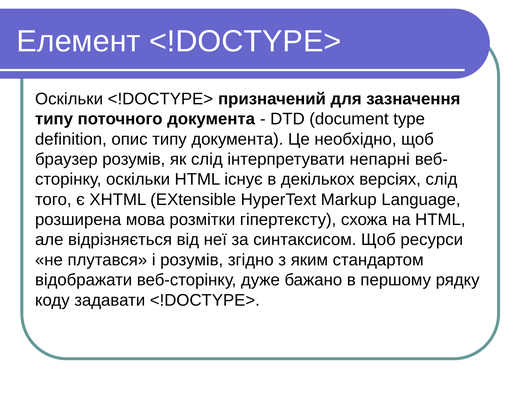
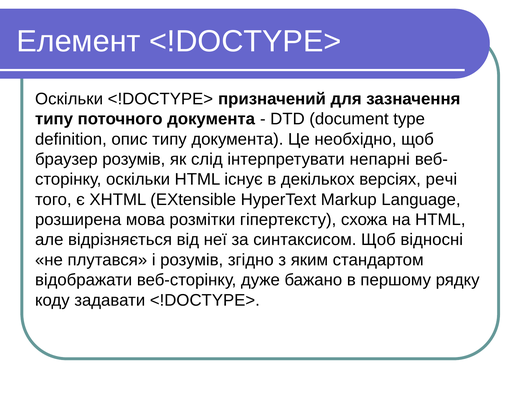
версіях слід: слід -> речі
ресурси: ресурси -> відносні
